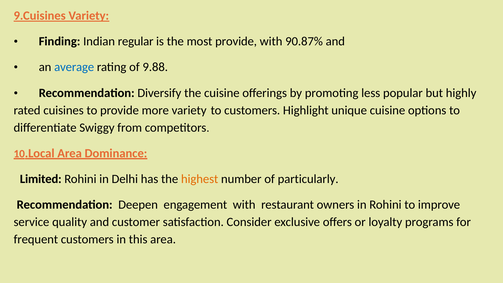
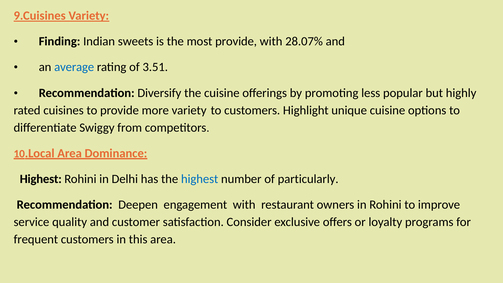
regular: regular -> sweets
90.87%: 90.87% -> 28.07%
9.88: 9.88 -> 3.51
Limited at (41, 179): Limited -> Highest
highest at (200, 179) colour: orange -> blue
